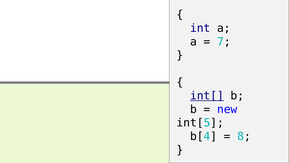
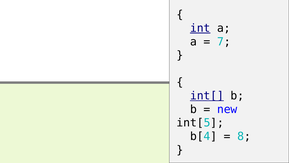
int underline: none -> present
